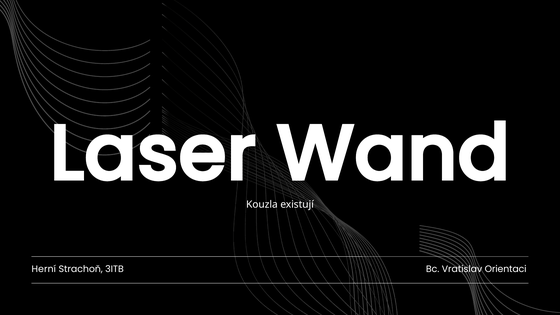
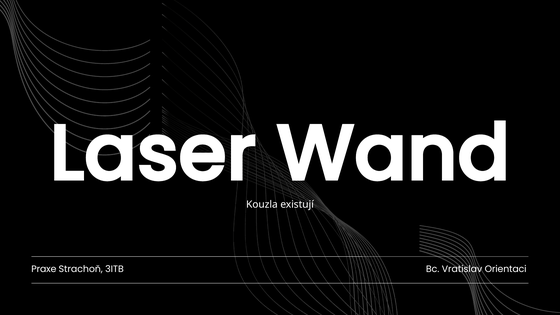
Herní: Herní -> Praxe
